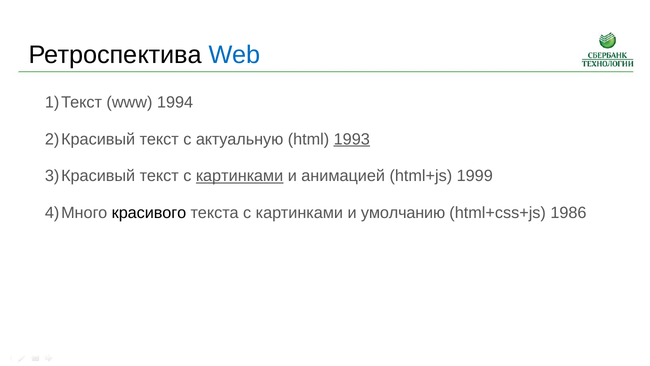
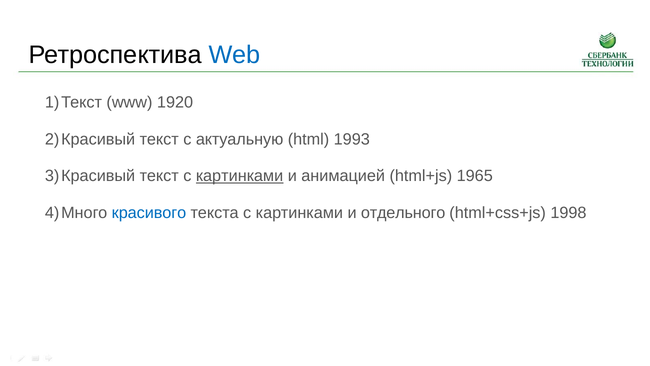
1994: 1994 -> 1920
1993 underline: present -> none
1999: 1999 -> 1965
красивого colour: black -> blue
умолчанию: умолчанию -> отдельного
1986: 1986 -> 1998
